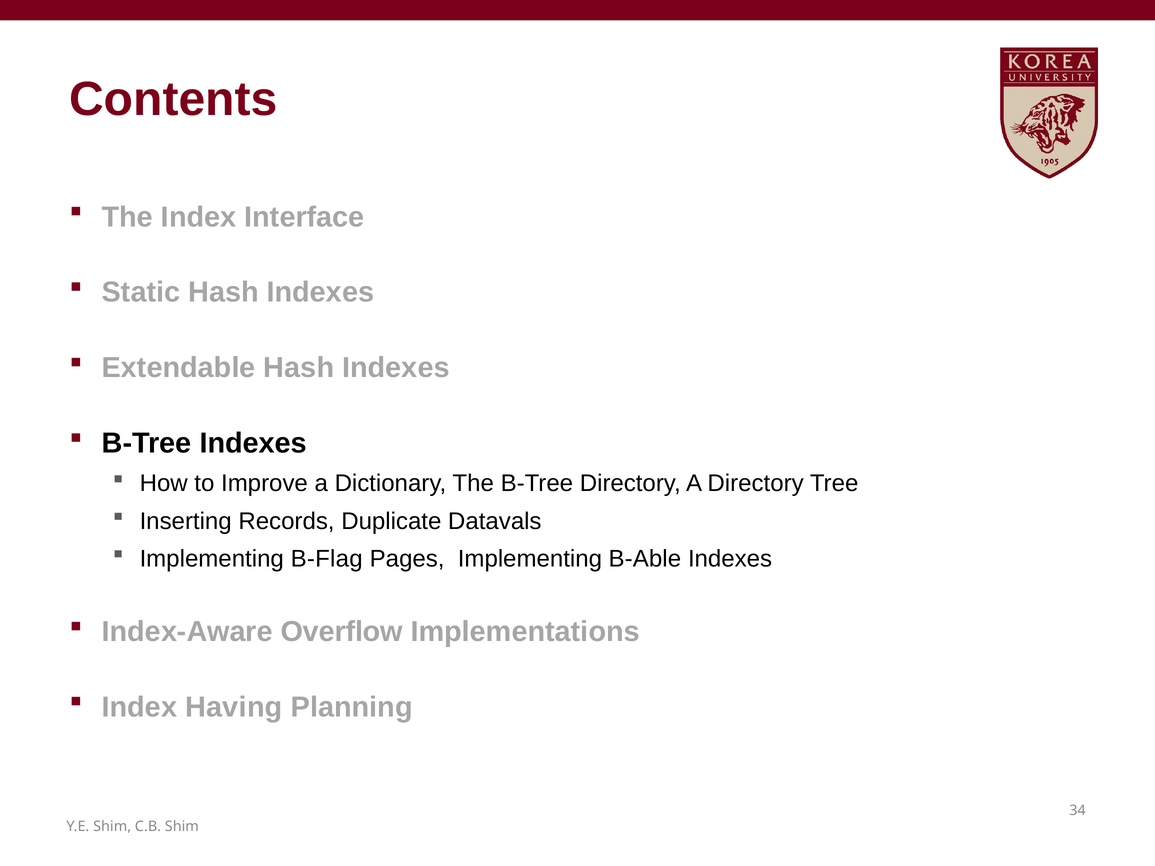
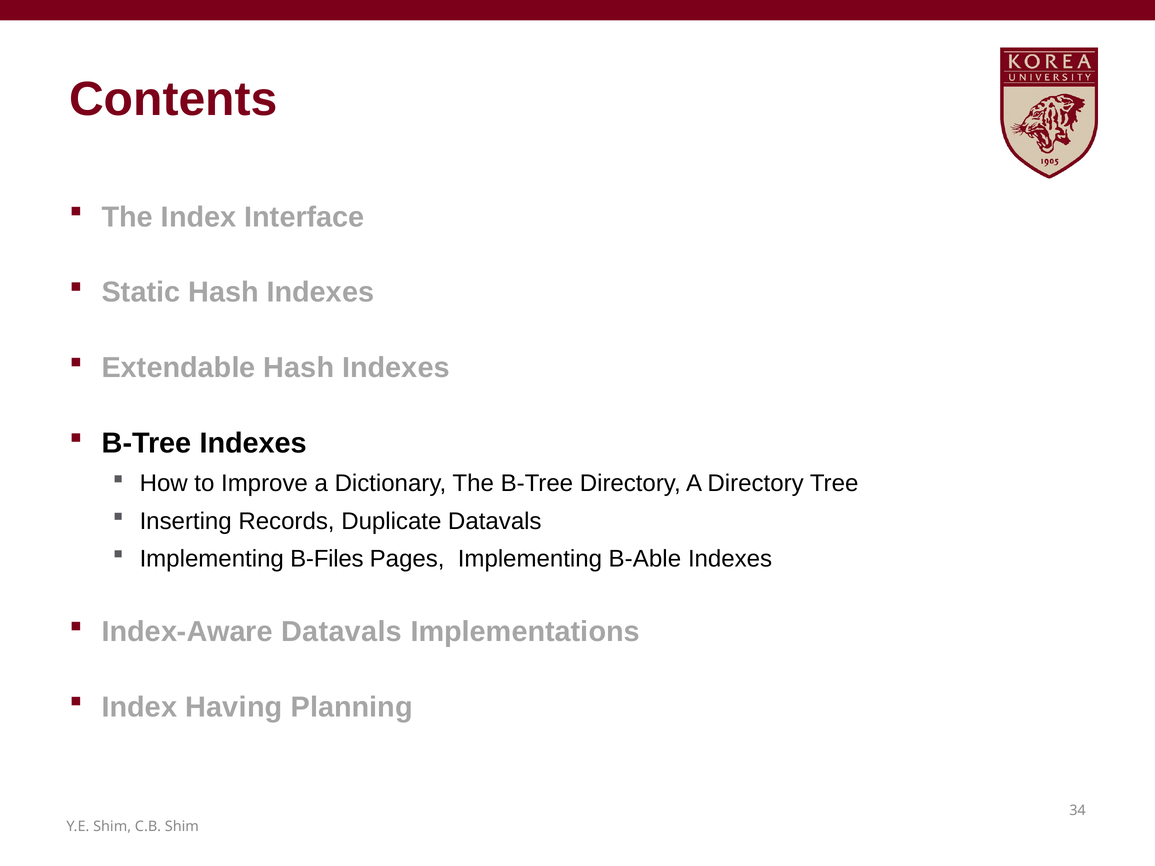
B-Flag: B-Flag -> B-Files
Index-Aware Overflow: Overflow -> Datavals
